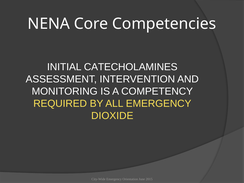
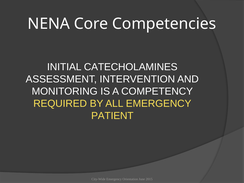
DIOXIDE: DIOXIDE -> PATIENT
